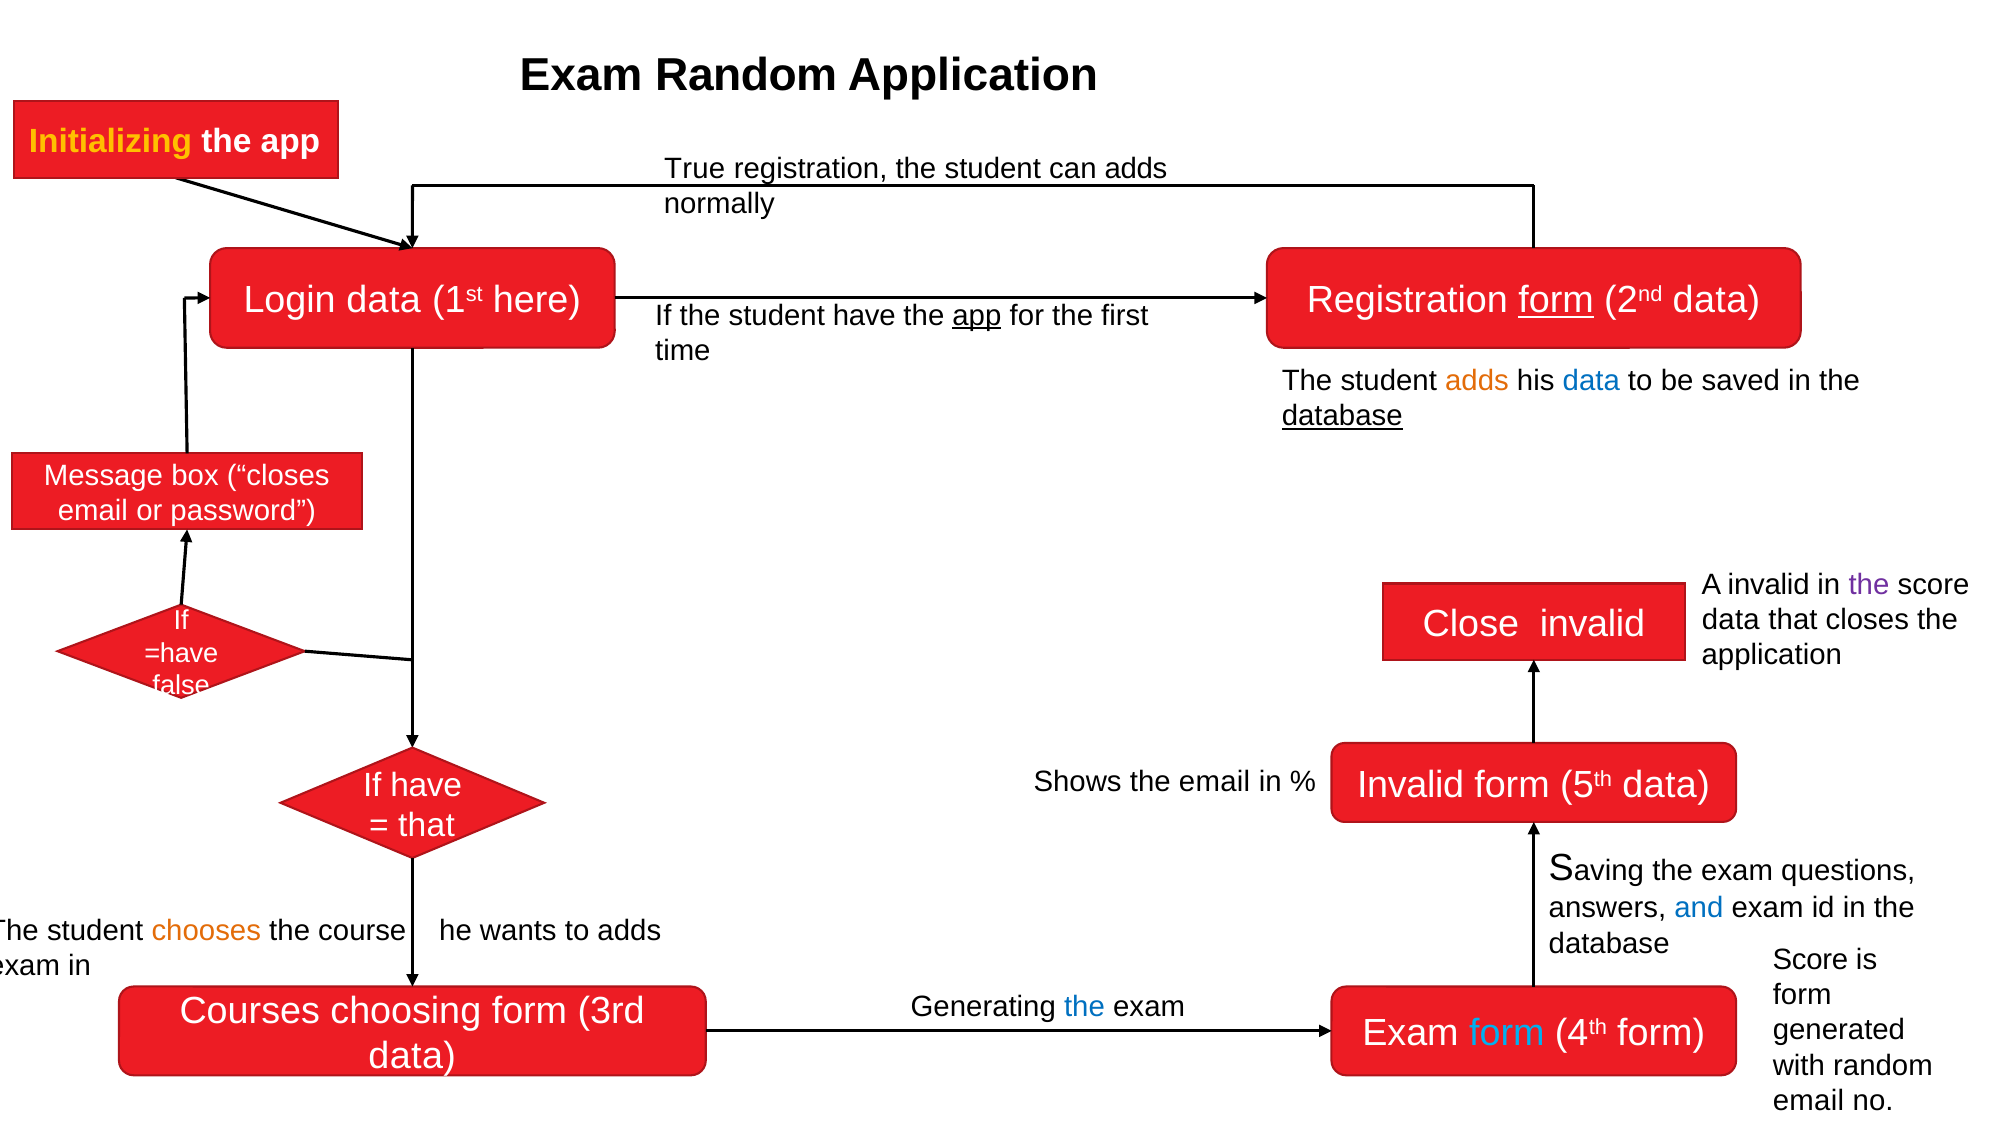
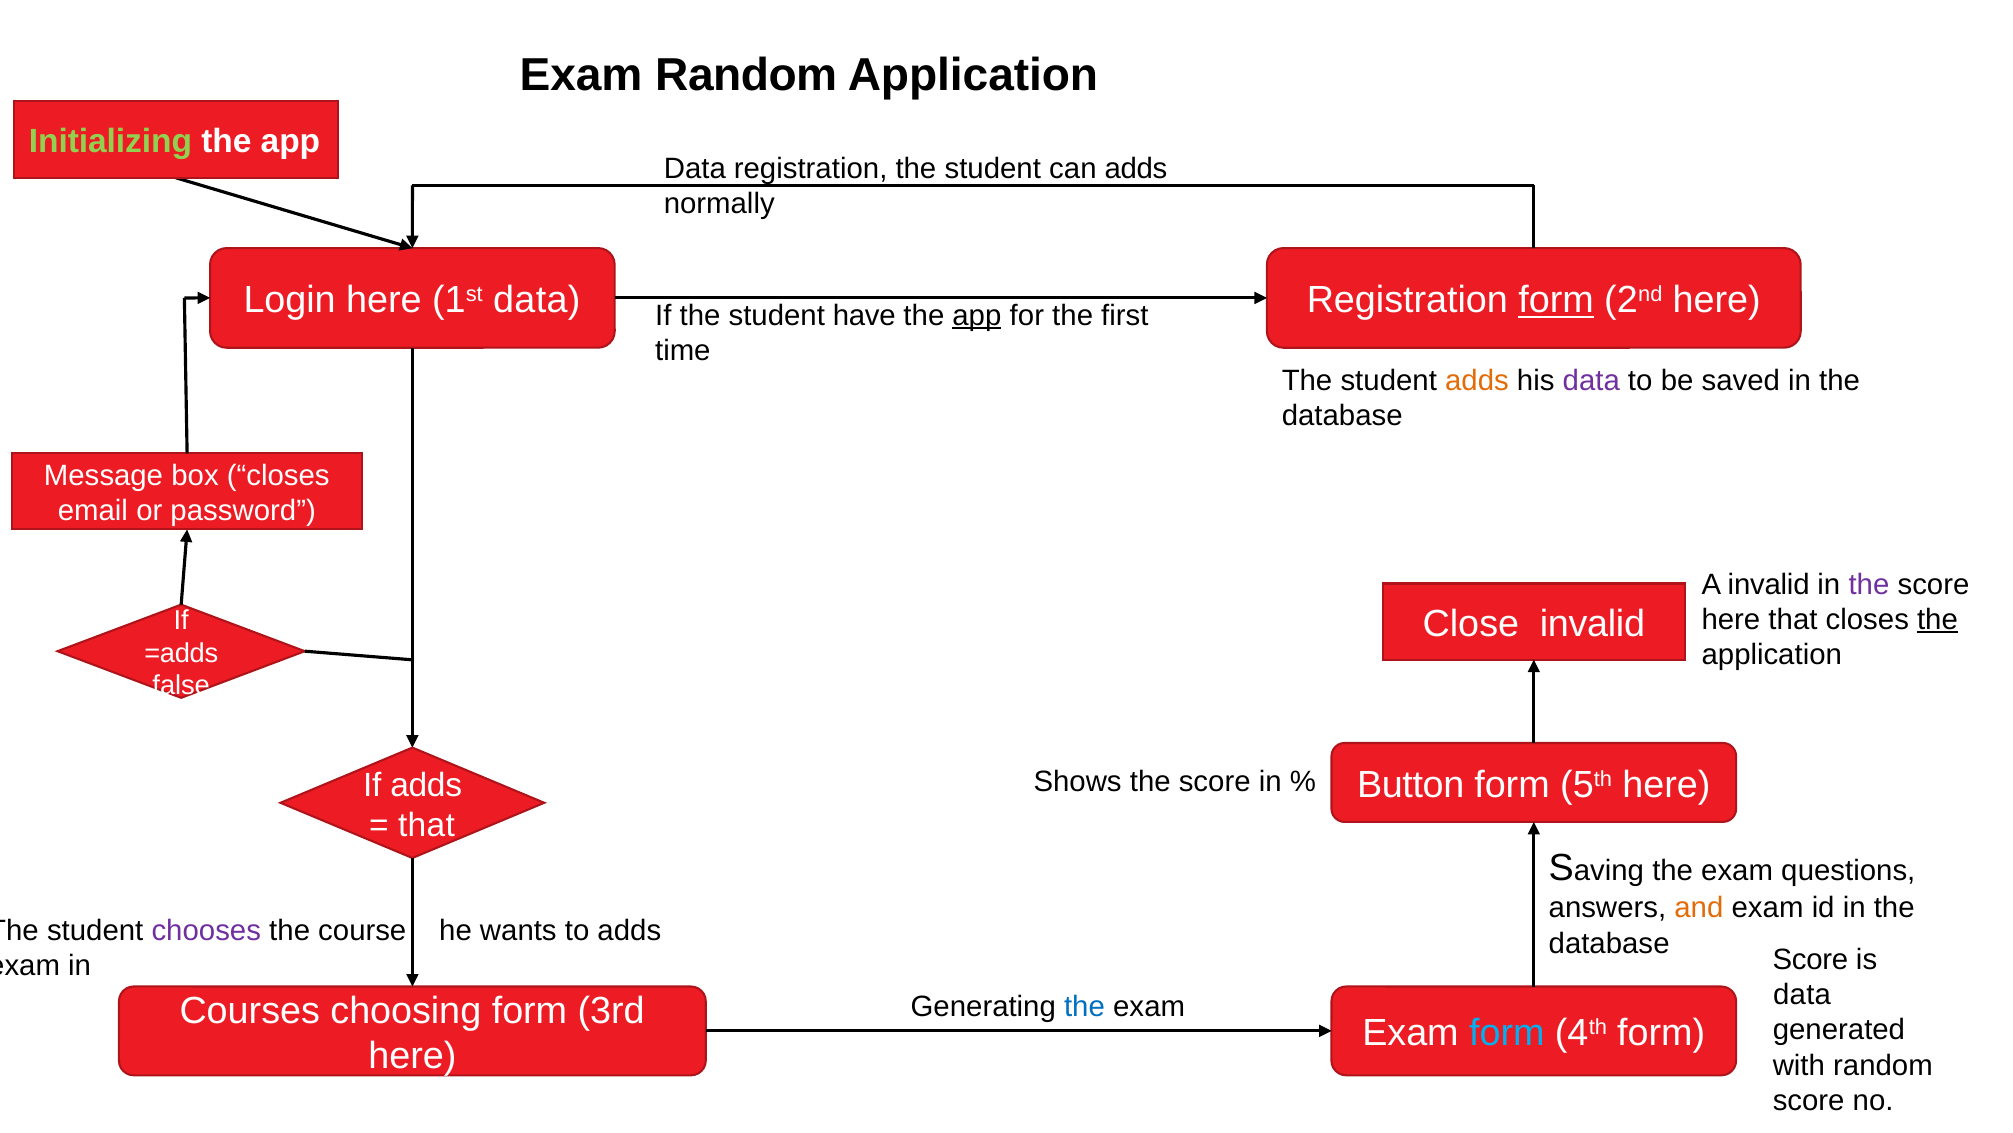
Initializing colour: yellow -> light green
True at (695, 169): True -> Data
Login data: data -> here
1st here: here -> data
2nd data: data -> here
data at (1591, 381) colour: blue -> purple
database at (1342, 416) underline: present -> none
data at (1731, 619): data -> here
the at (1937, 619) underline: none -> present
=have: =have -> =adds
Invalid at (1411, 785): Invalid -> Button
5th data: data -> here
Shows the email: email -> score
If have: have -> adds
and colour: blue -> orange
chooses colour: orange -> purple
form at (1802, 994): form -> data
data at (412, 1056): data -> here
email at (1809, 1100): email -> score
